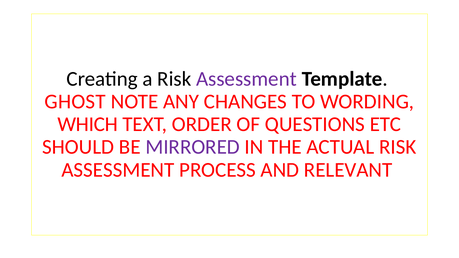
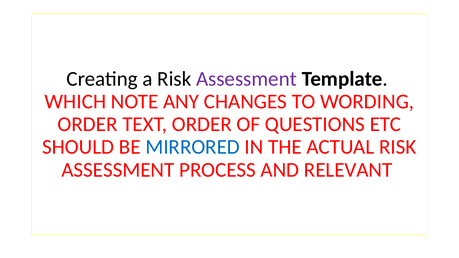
GHOST: GHOST -> WHICH
WHICH at (88, 124): WHICH -> ORDER
MIRRORED colour: purple -> blue
